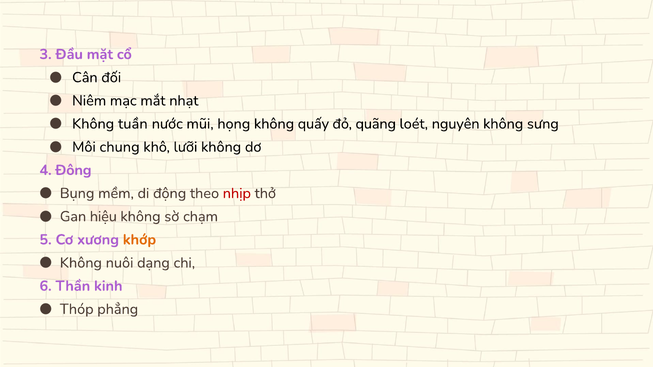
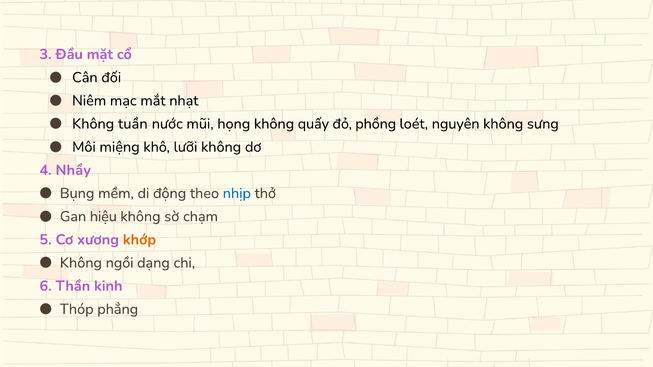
quãng: quãng -> phồng
chung: chung -> miệng
Đông: Đông -> Nhầy
nhịp colour: red -> blue
nuôi: nuôi -> ngồi
